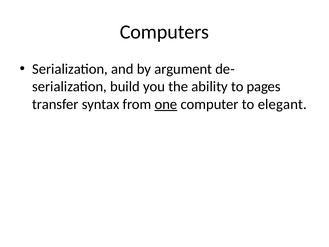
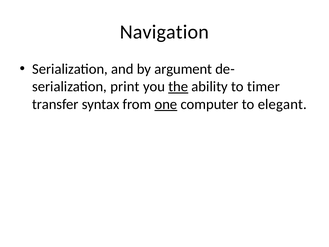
Computers: Computers -> Navigation
build: build -> print
the underline: none -> present
pages: pages -> timer
